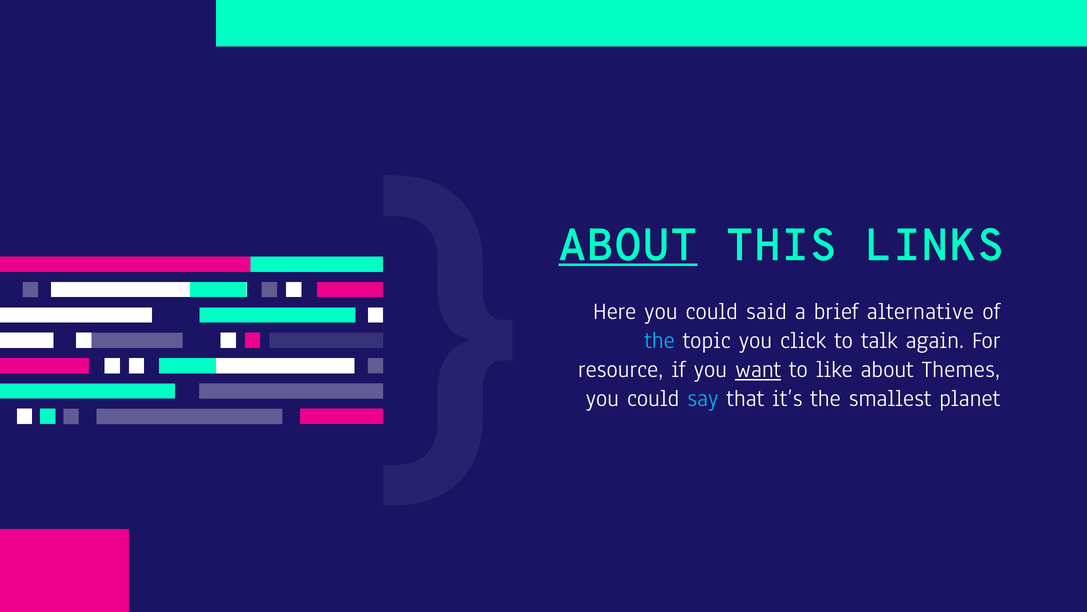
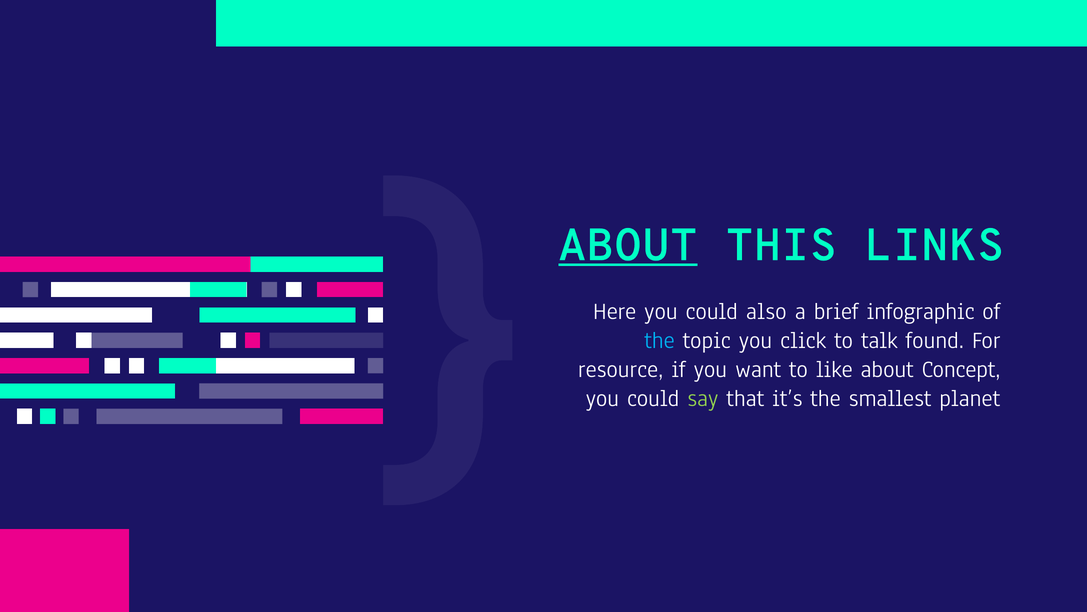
said: said -> also
alternative: alternative -> infographic
again: again -> found
want underline: present -> none
Themes: Themes -> Concept
say colour: light blue -> light green
